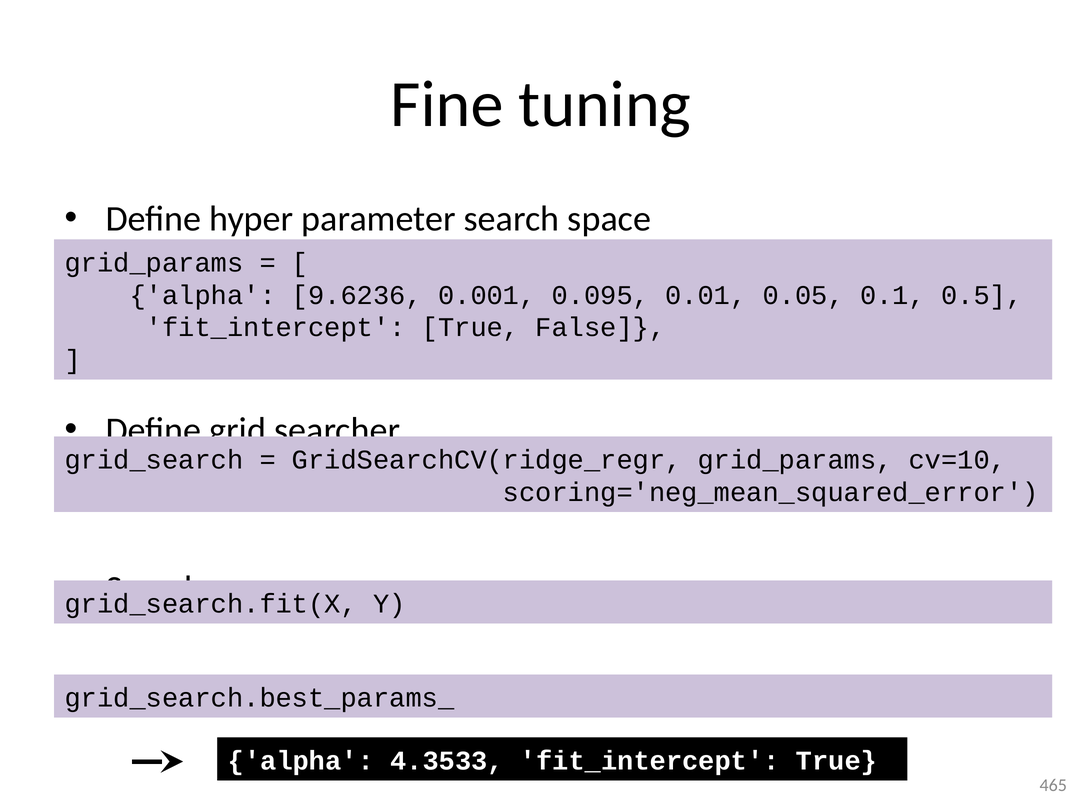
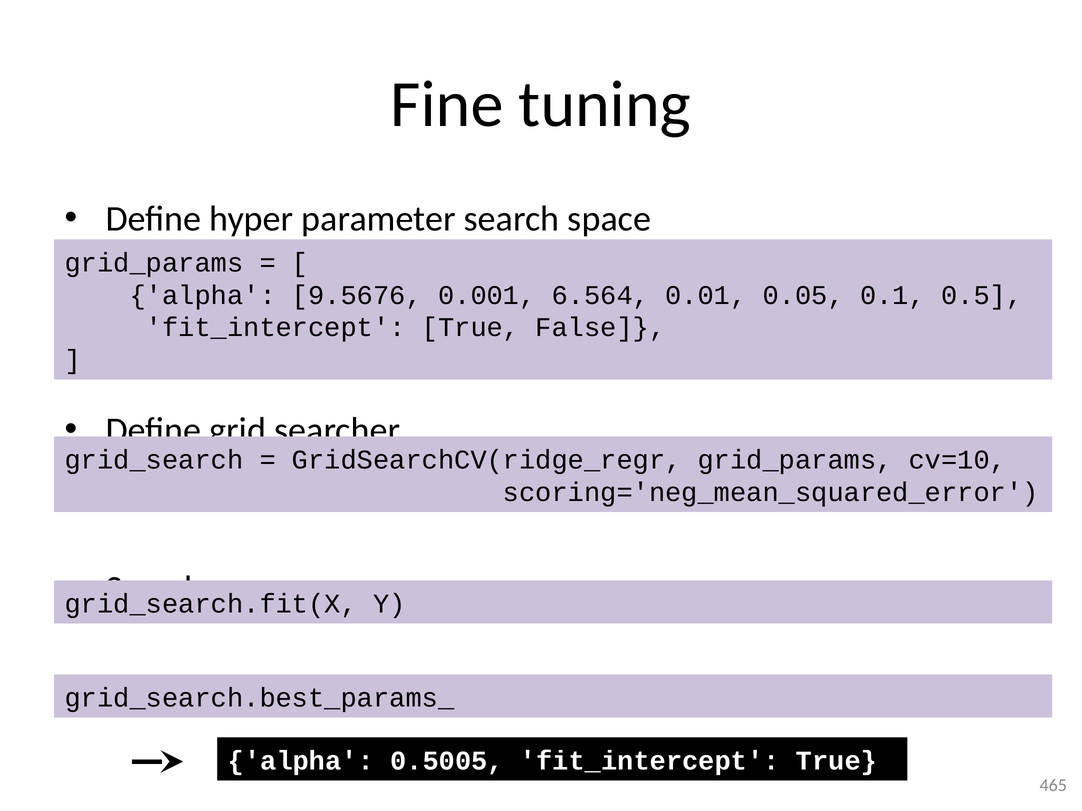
9.6236: 9.6236 -> 9.5676
0.095: 0.095 -> 6.564
4.3533: 4.3533 -> 0.5005
